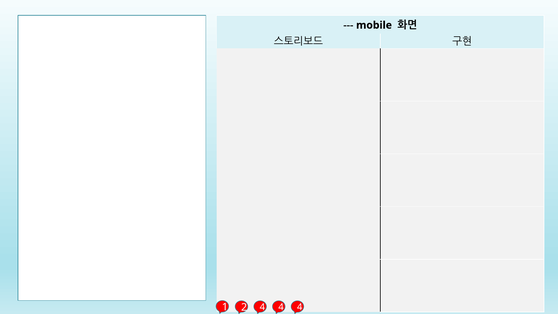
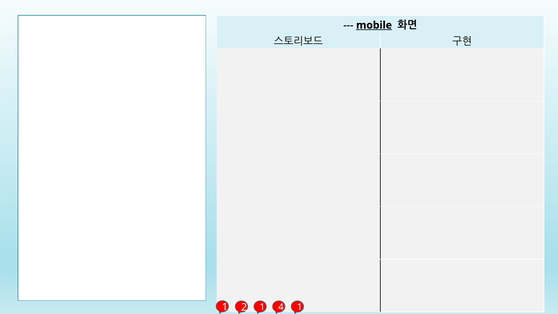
mobile underline: none -> present
4 at (262, 307): 4 -> 1
4 at (300, 307): 4 -> 1
